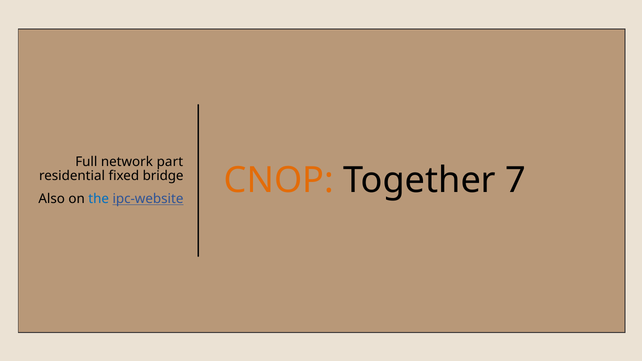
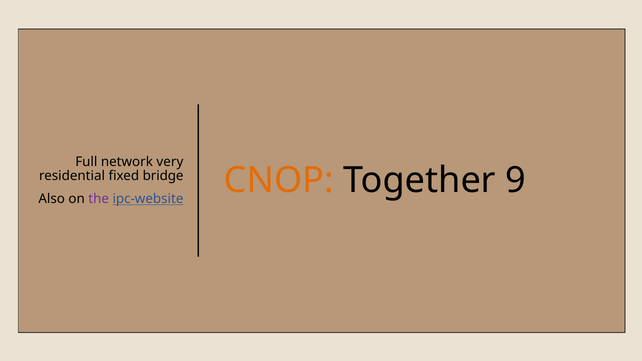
part: part -> very
the colour: blue -> purple
7: 7 -> 9
